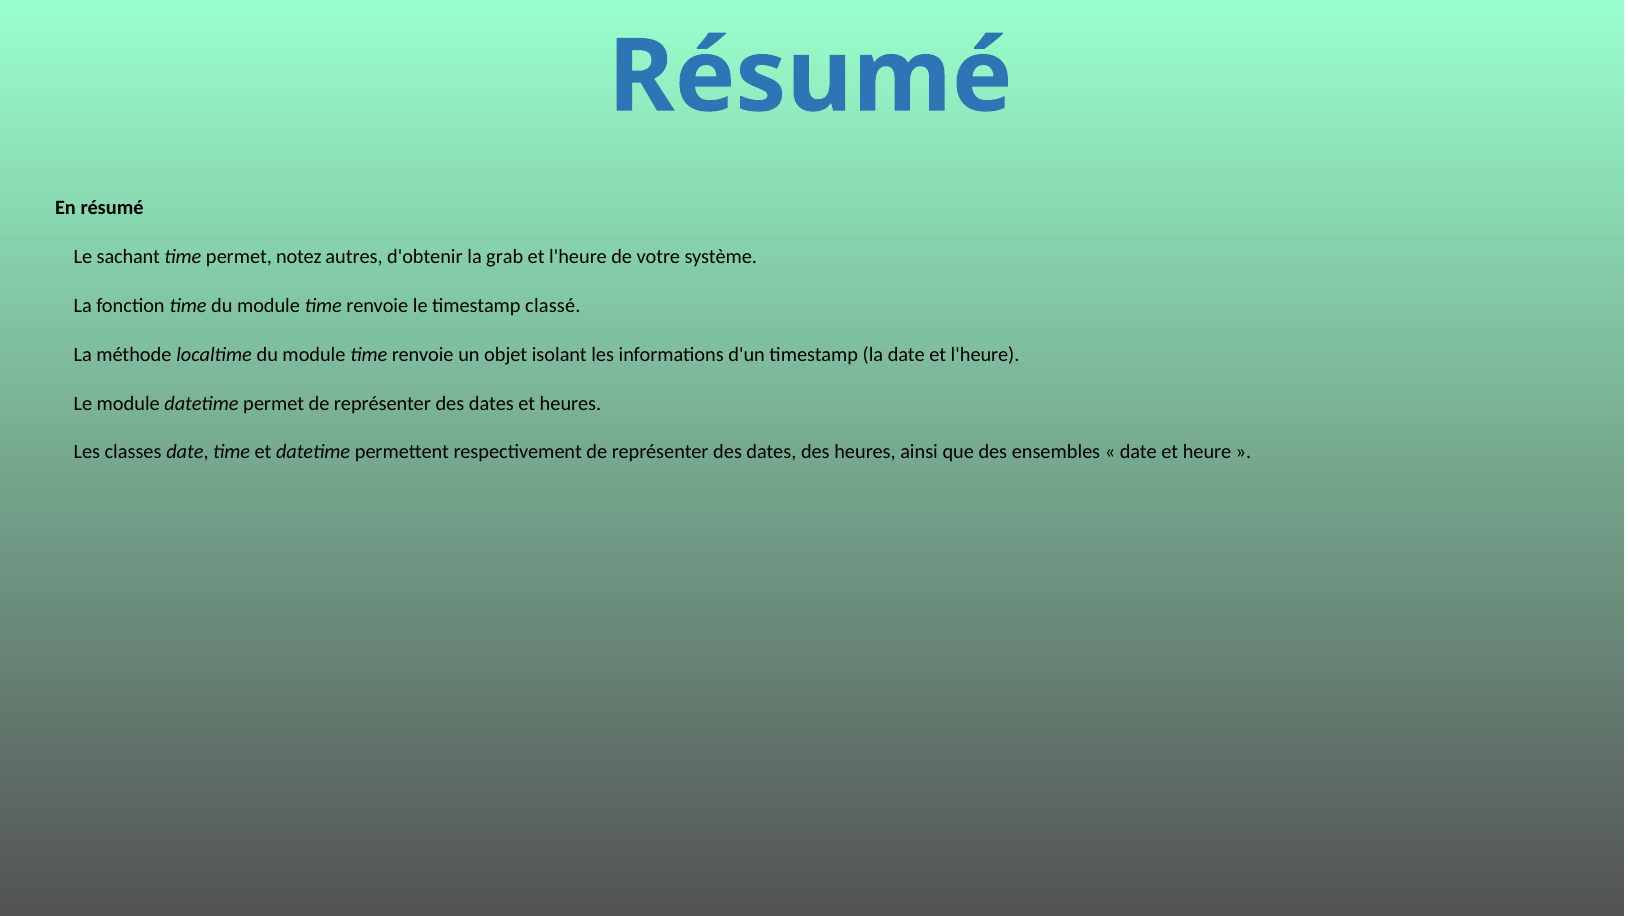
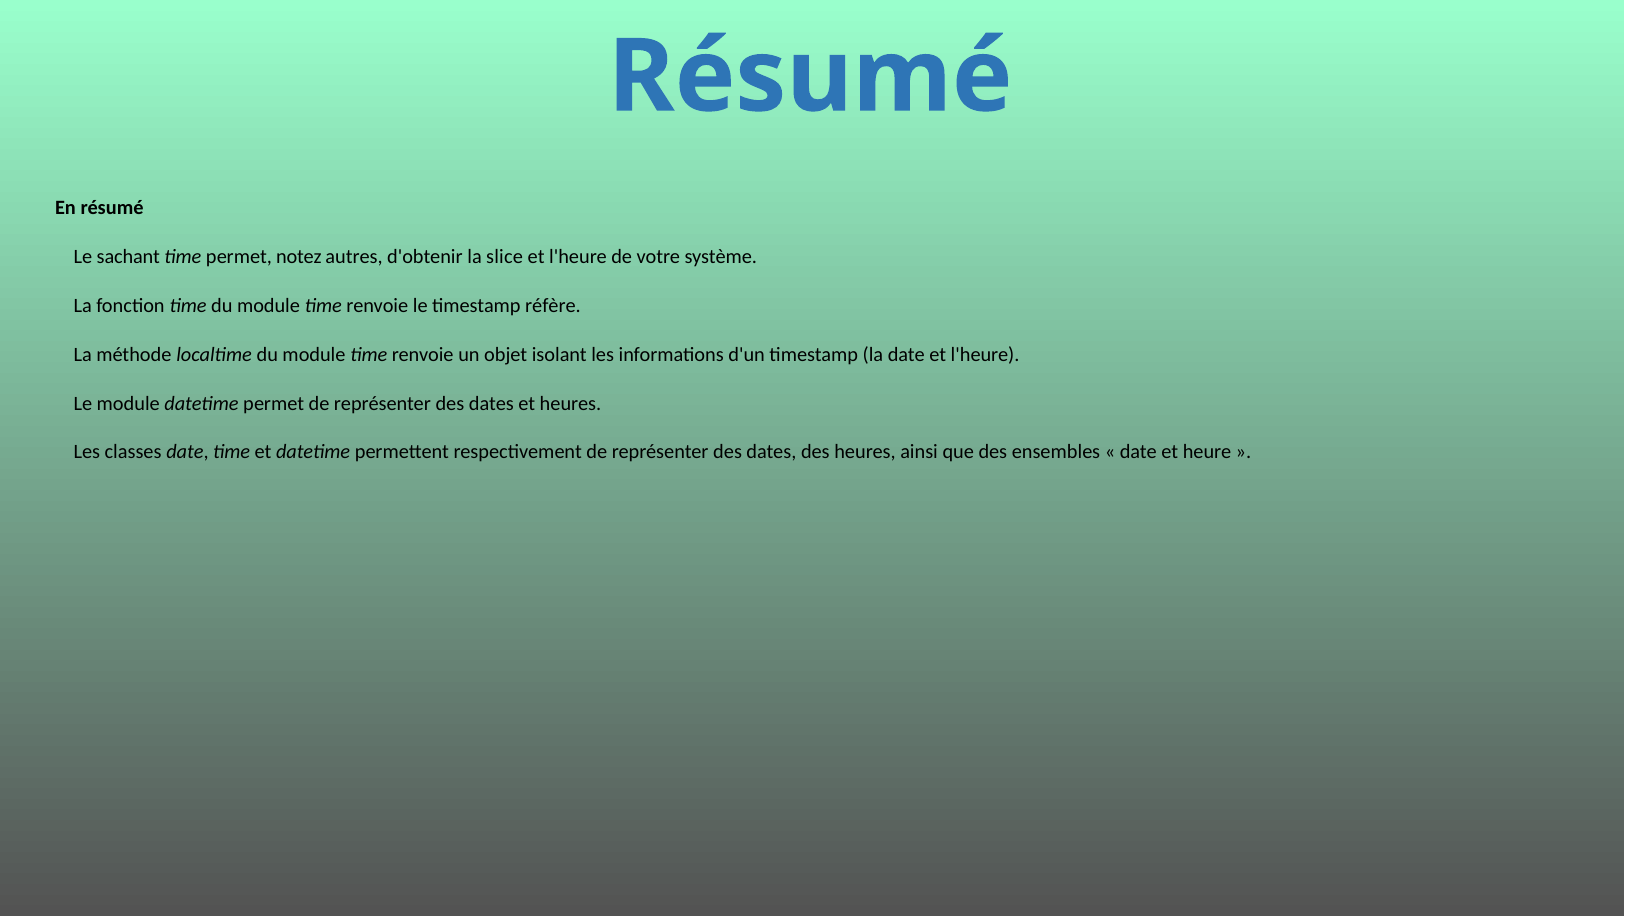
grab: grab -> slice
classé: classé -> réfère
